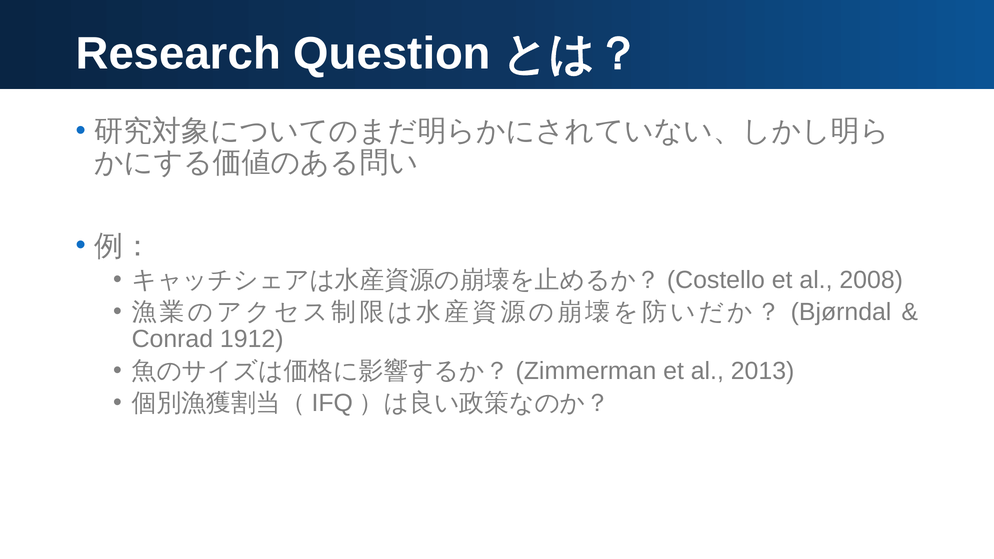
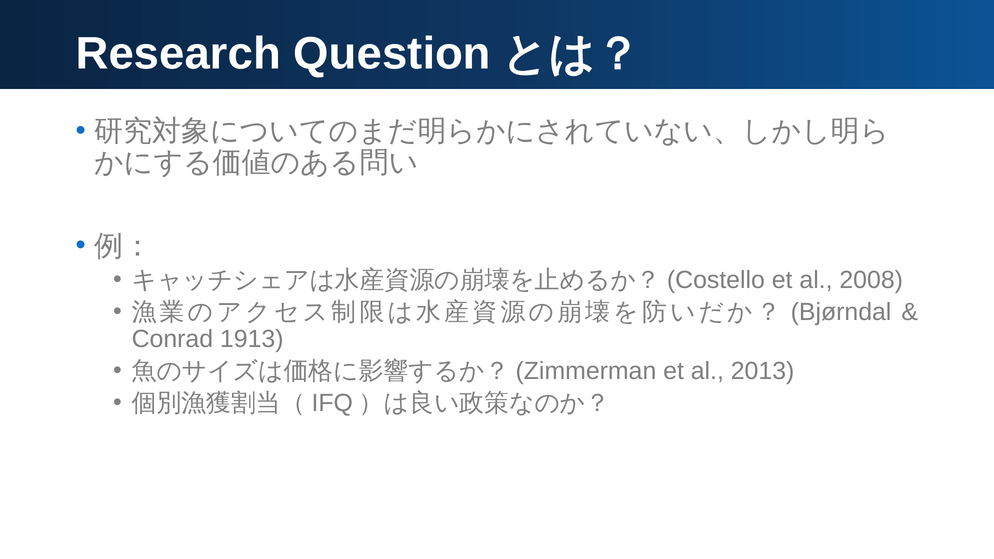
1912: 1912 -> 1913
